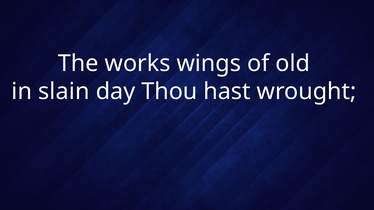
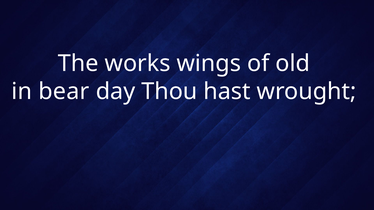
slain: slain -> bear
